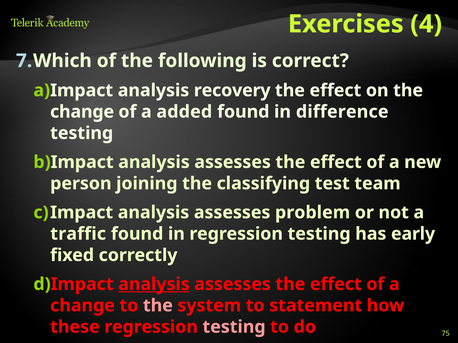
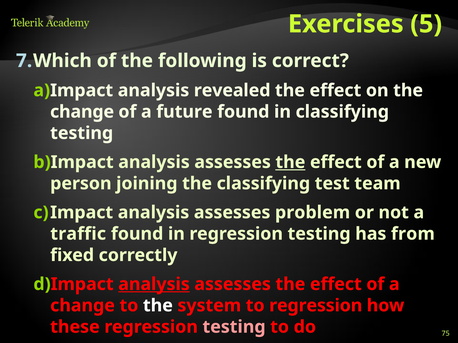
4: 4 -> 5
recovery: recovery -> revealed
added: added -> future
in difference: difference -> classifying
the at (290, 162) underline: none -> present
early: early -> from
the at (158, 306) colour: pink -> white
to statement: statement -> regression
